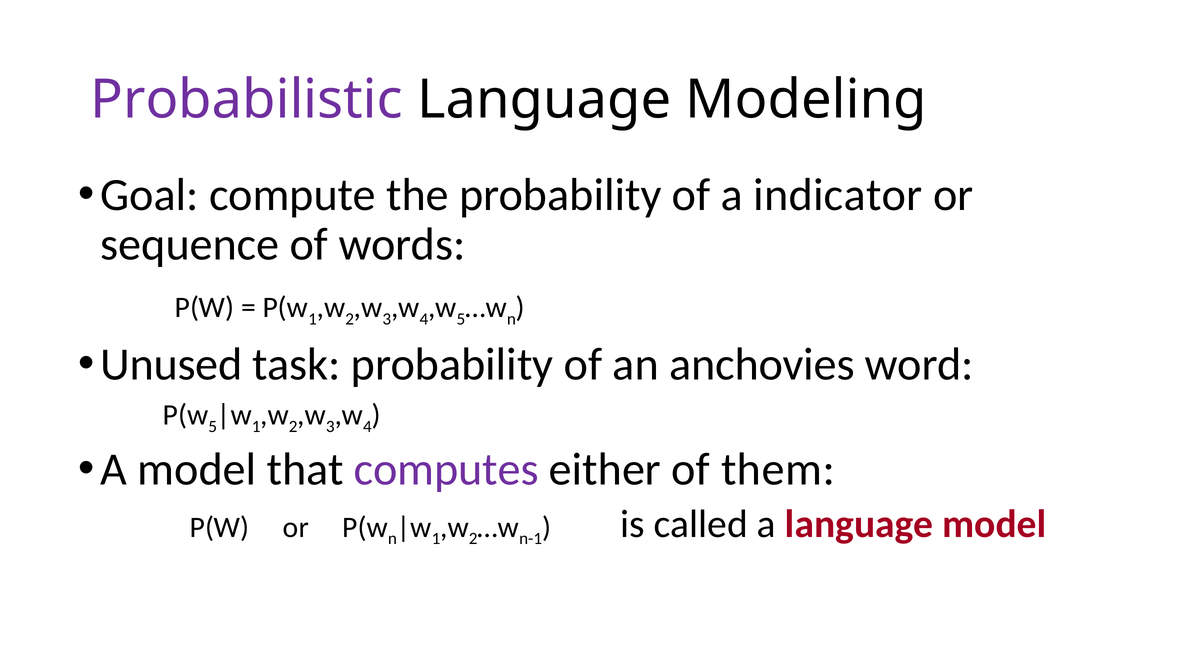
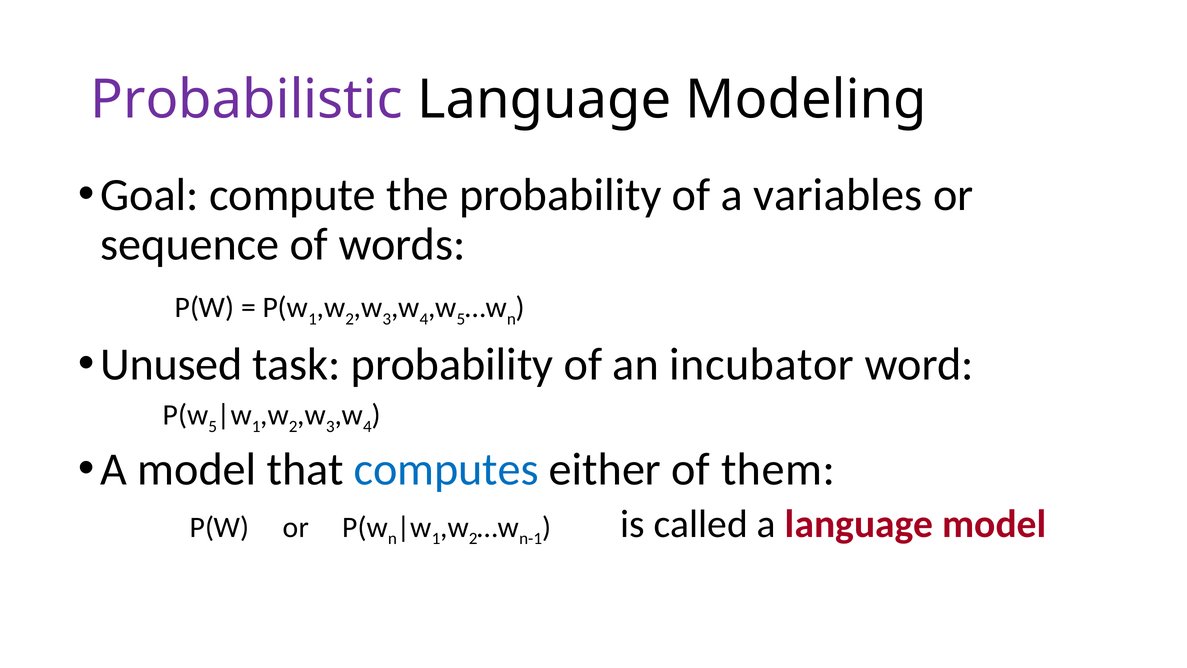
indicator: indicator -> variables
anchovies: anchovies -> incubator
computes colour: purple -> blue
